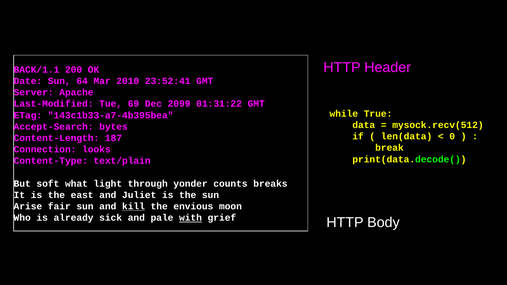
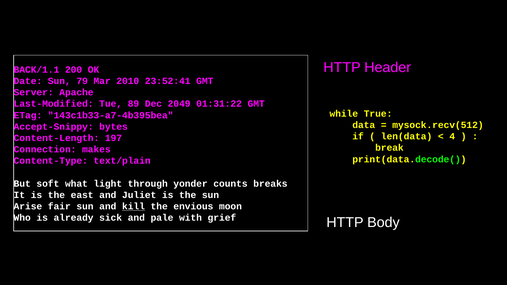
64: 64 -> 79
69: 69 -> 89
2099: 2099 -> 2049
Accept-Search: Accept-Search -> Accept-Snippy
0: 0 -> 4
187: 187 -> 197
looks: looks -> makes
with underline: present -> none
